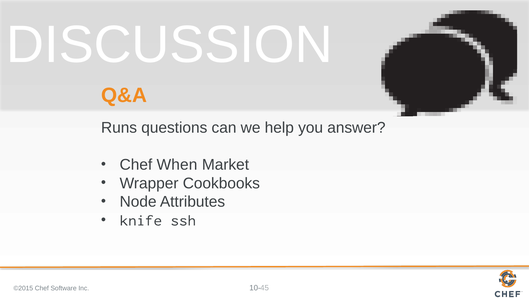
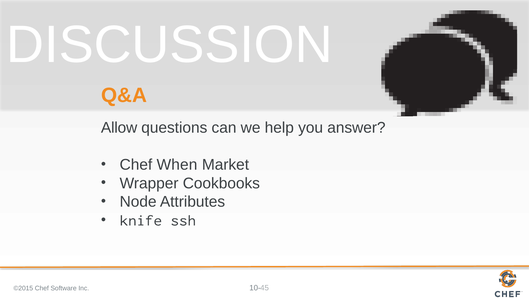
Runs: Runs -> Allow
